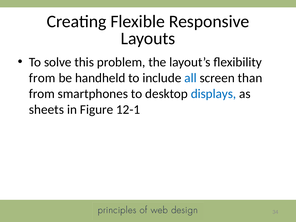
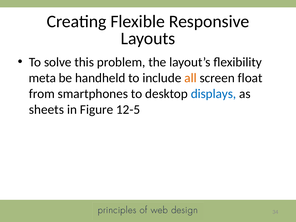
from at (42, 78): from -> meta
all colour: blue -> orange
than: than -> float
12-1: 12-1 -> 12-5
